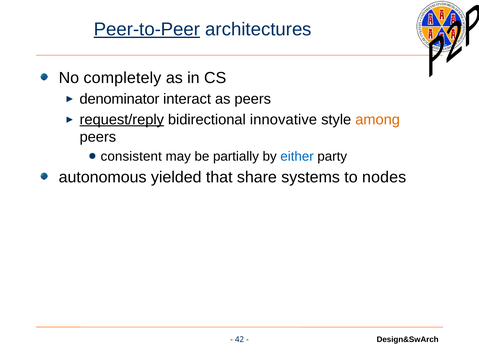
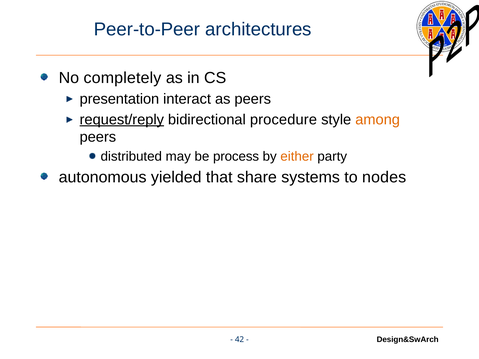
Peer-to-Peer underline: present -> none
denominator: denominator -> presentation
innovative: innovative -> procedure
consistent: consistent -> distributed
partially: partially -> process
either colour: blue -> orange
